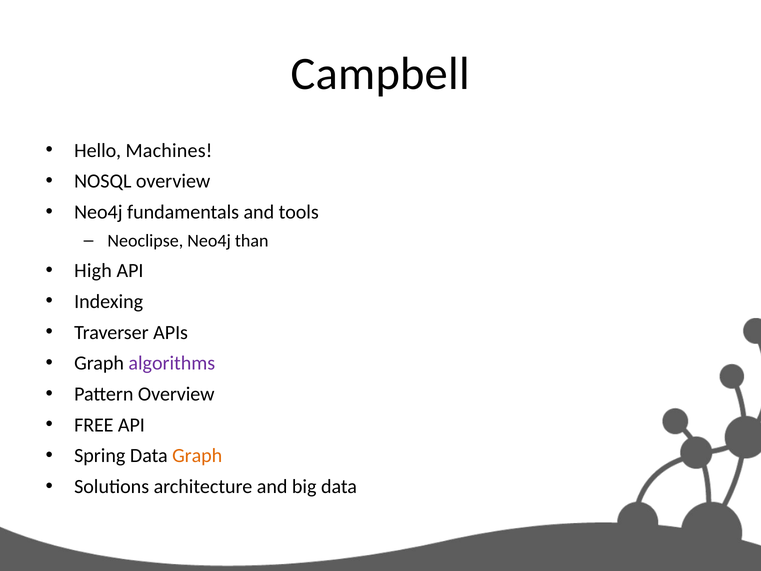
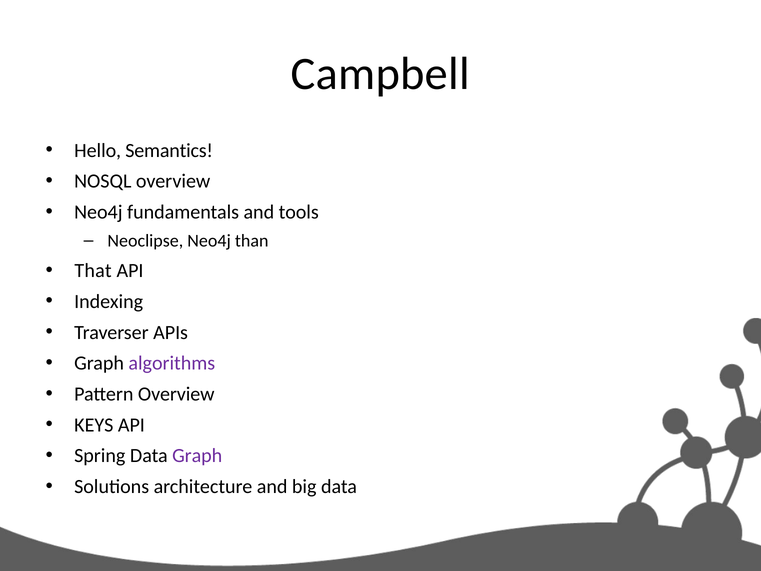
Machines: Machines -> Semantics
High: High -> That
FREE: FREE -> KEYS
Graph at (197, 456) colour: orange -> purple
